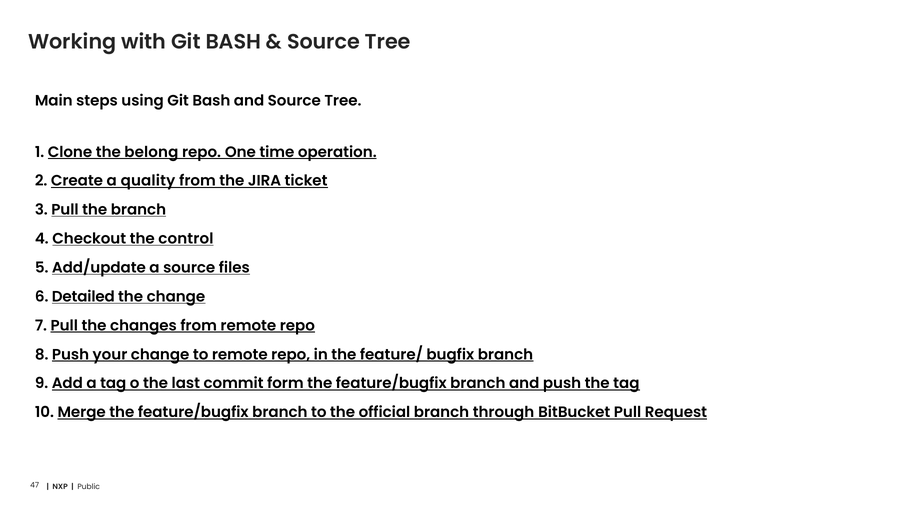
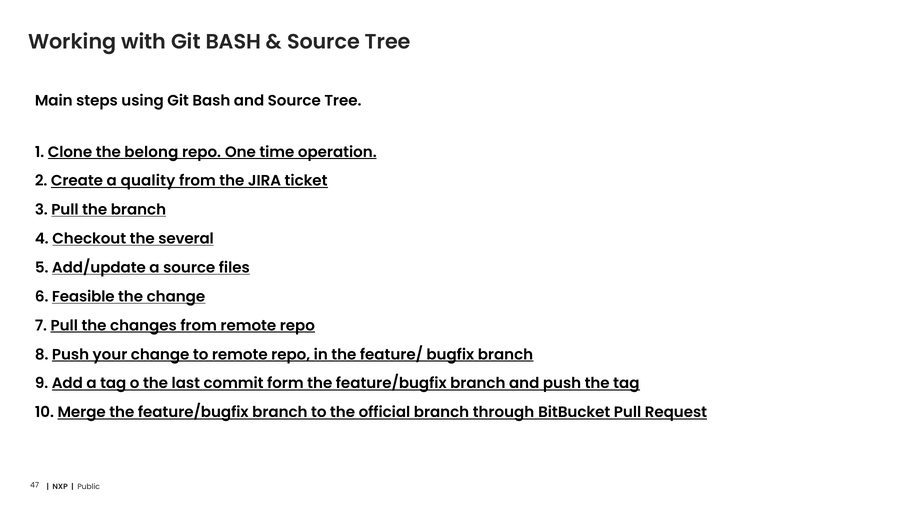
control: control -> several
Detailed: Detailed -> Feasible
